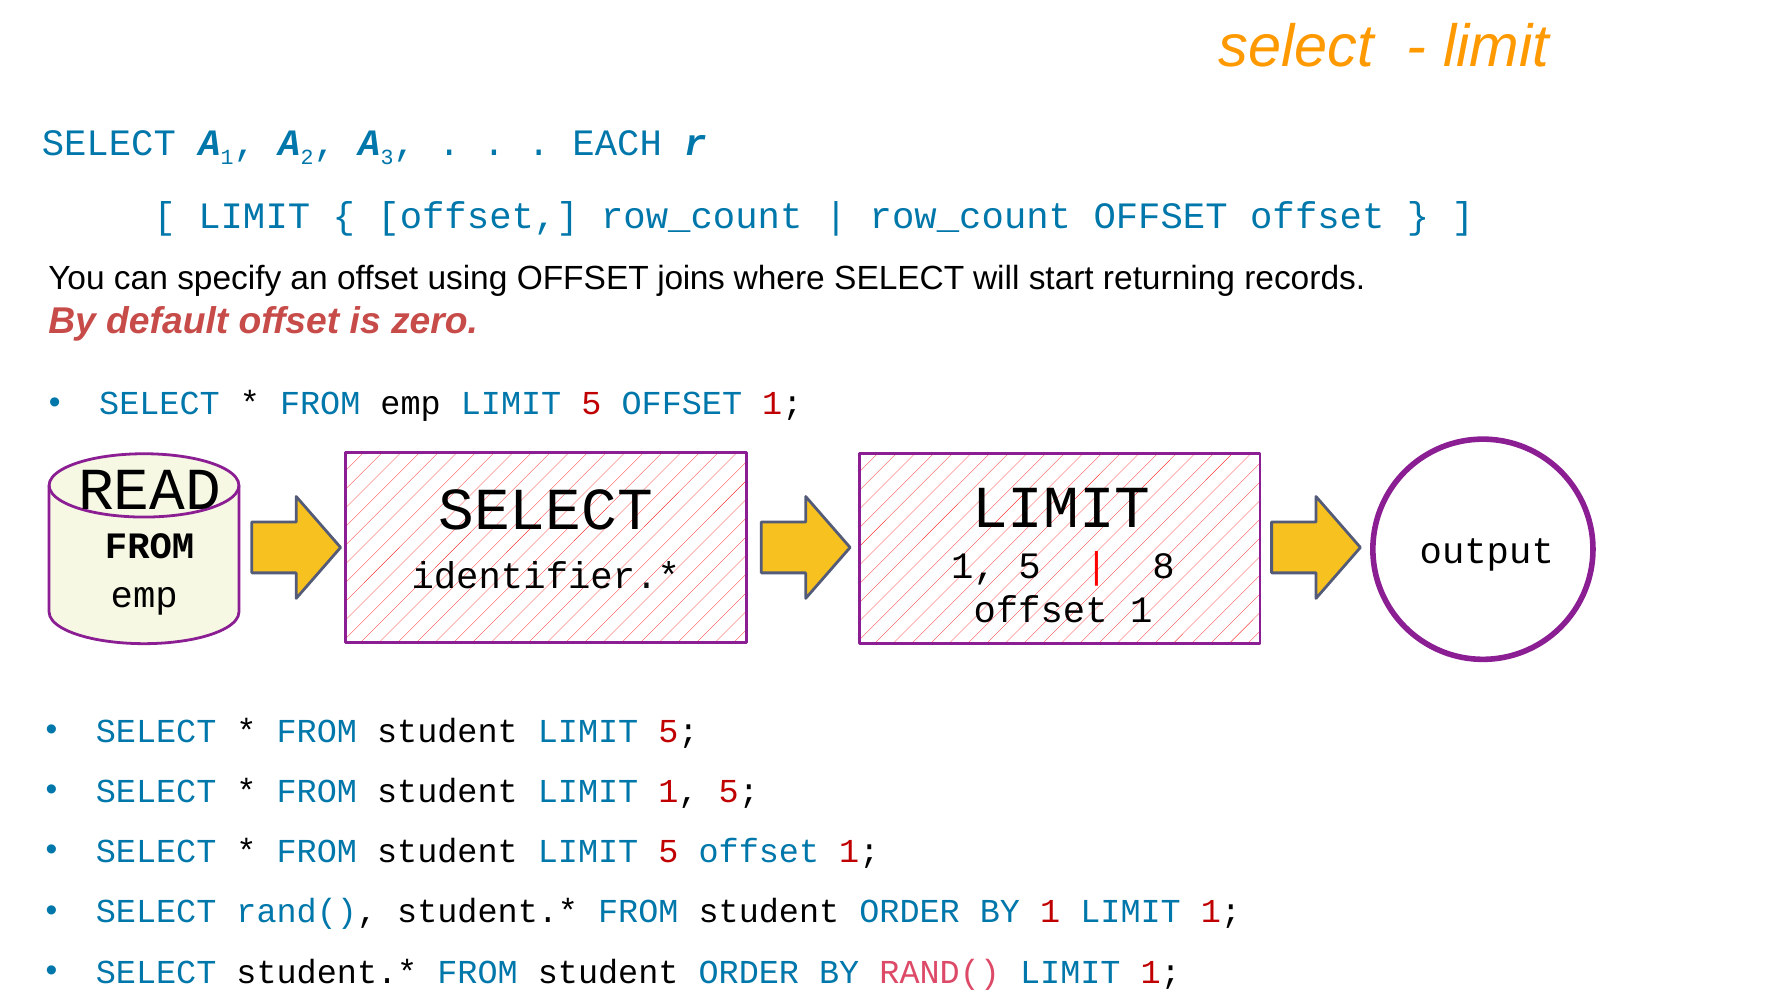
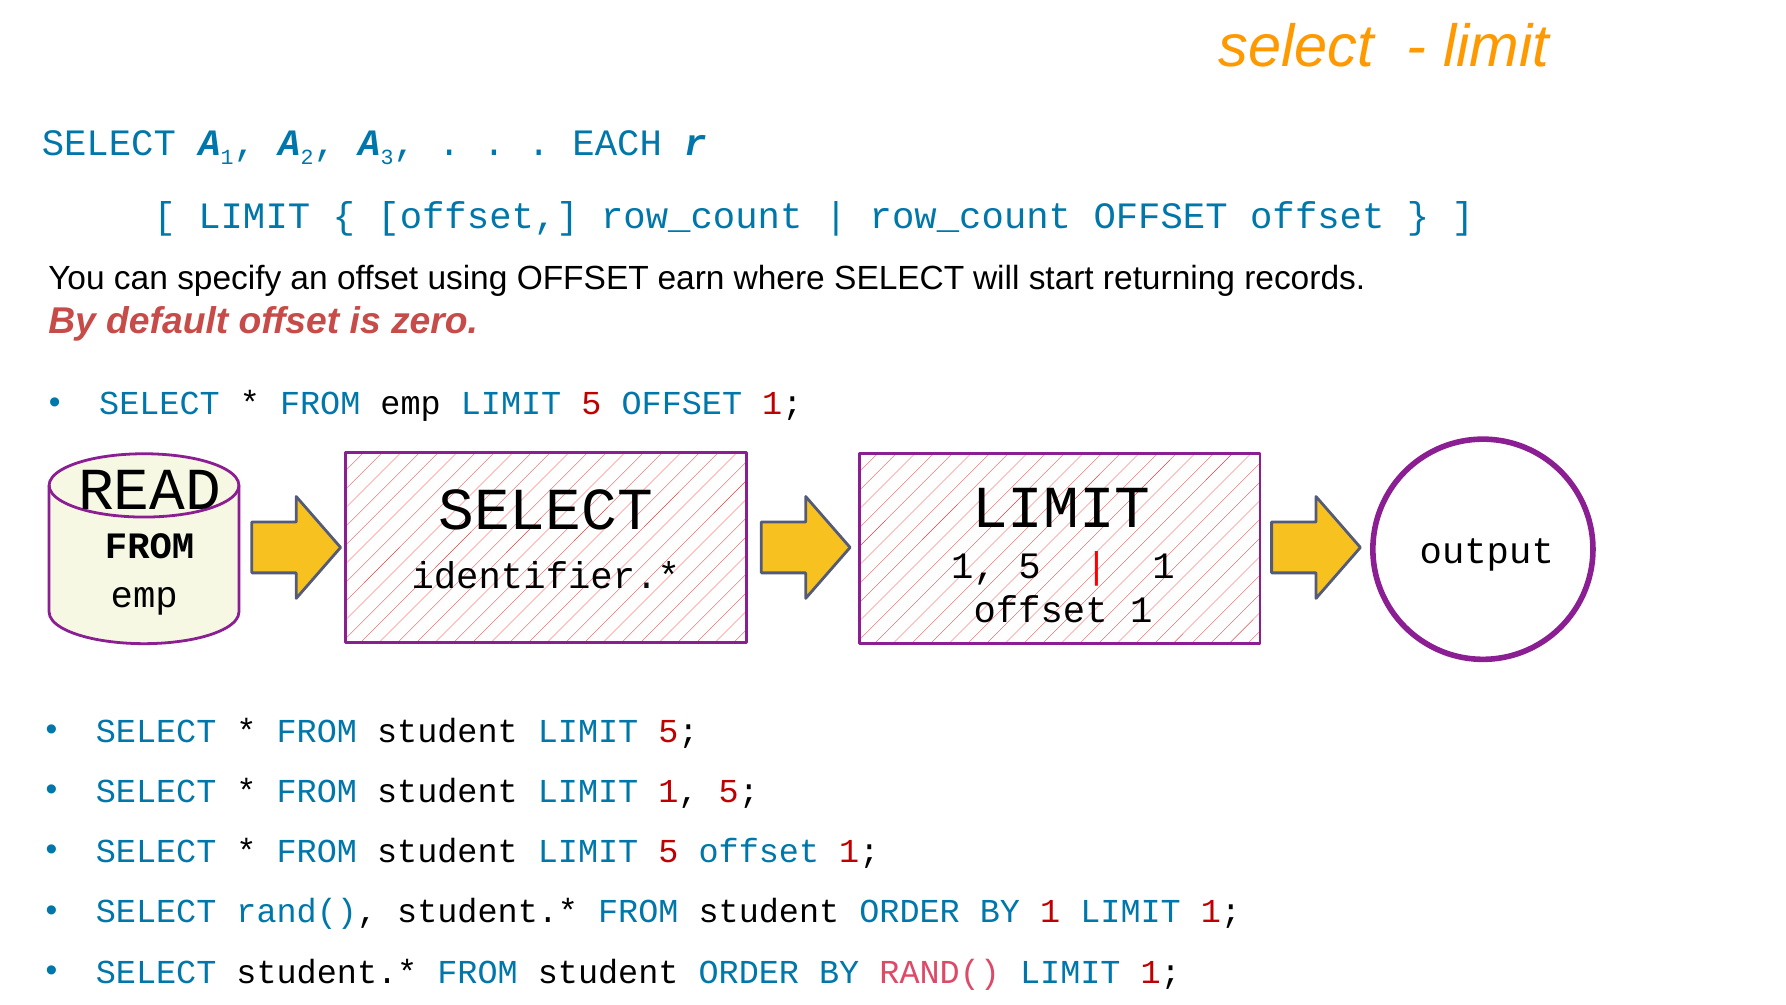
joins: joins -> earn
8 at (1164, 566): 8 -> 1
